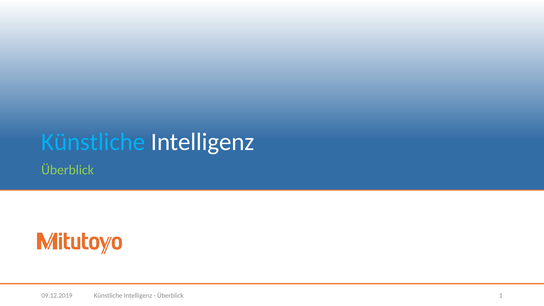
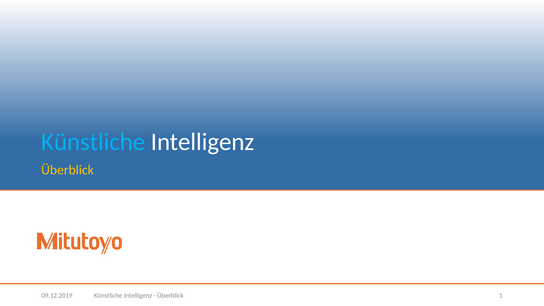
Überblick at (68, 170) colour: light green -> yellow
